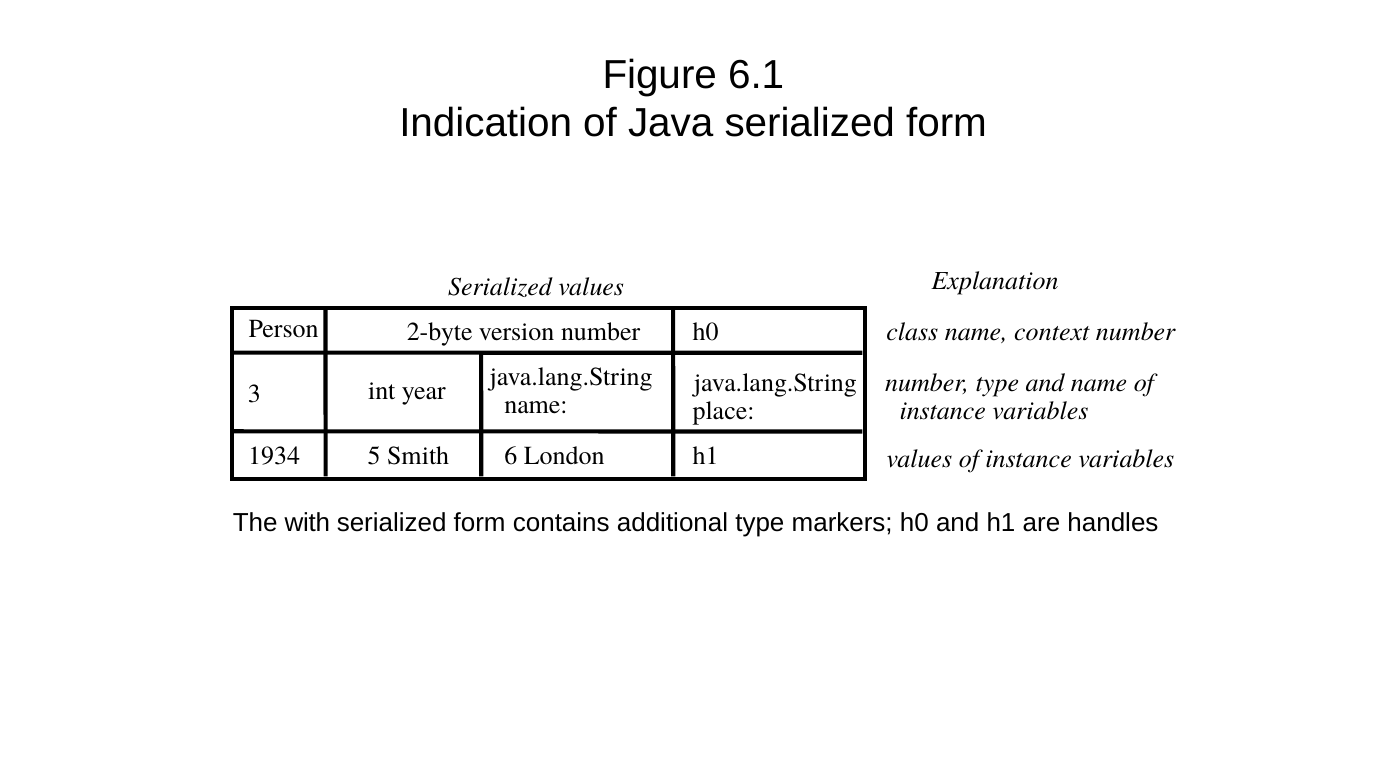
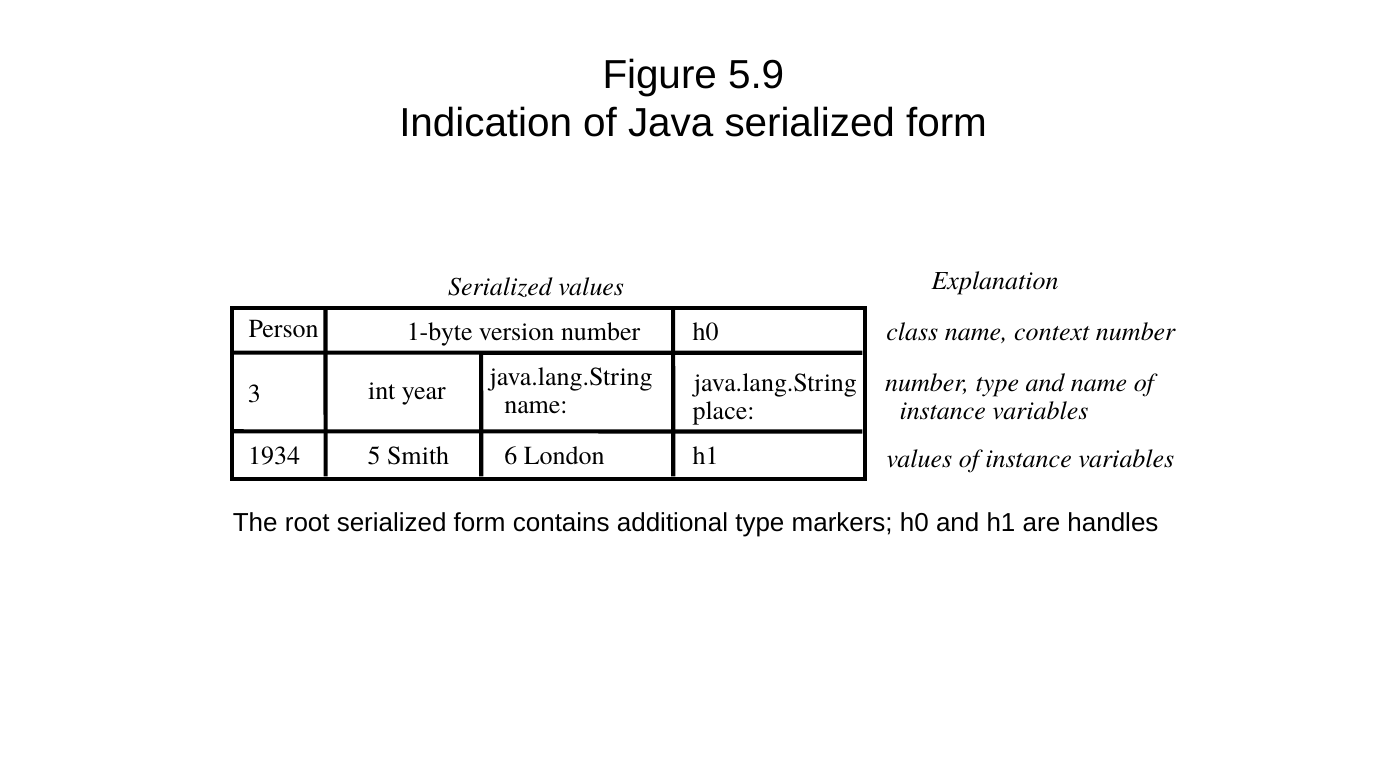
6.1: 6.1 -> 5.9
2-byte: 2-byte -> 1-byte
with: with -> root
